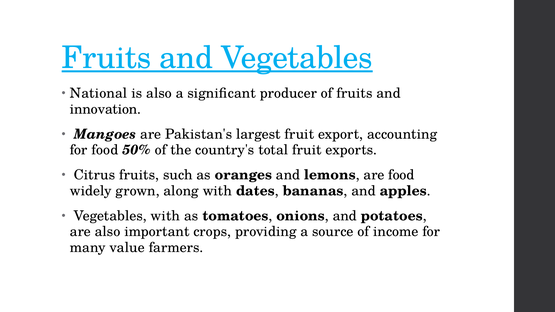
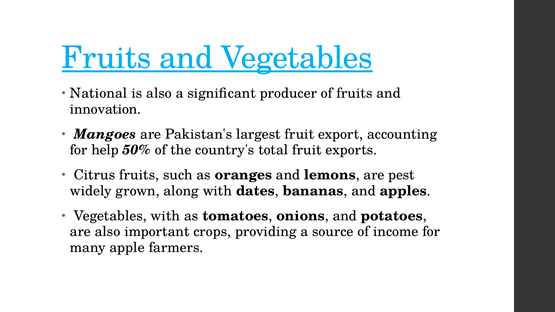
for food: food -> help
are food: food -> pest
value: value -> apple
